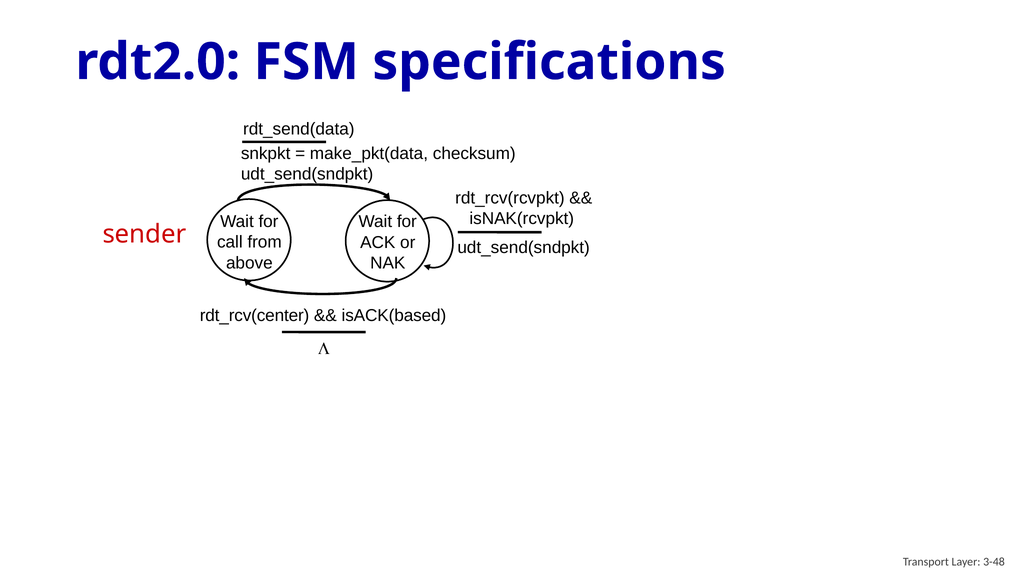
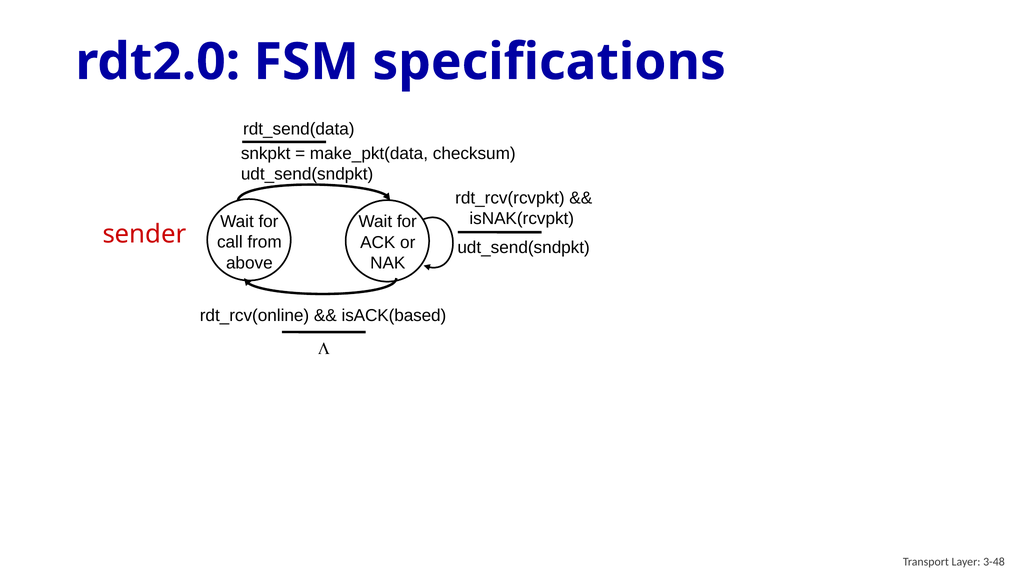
rdt_rcv(center: rdt_rcv(center -> rdt_rcv(online
